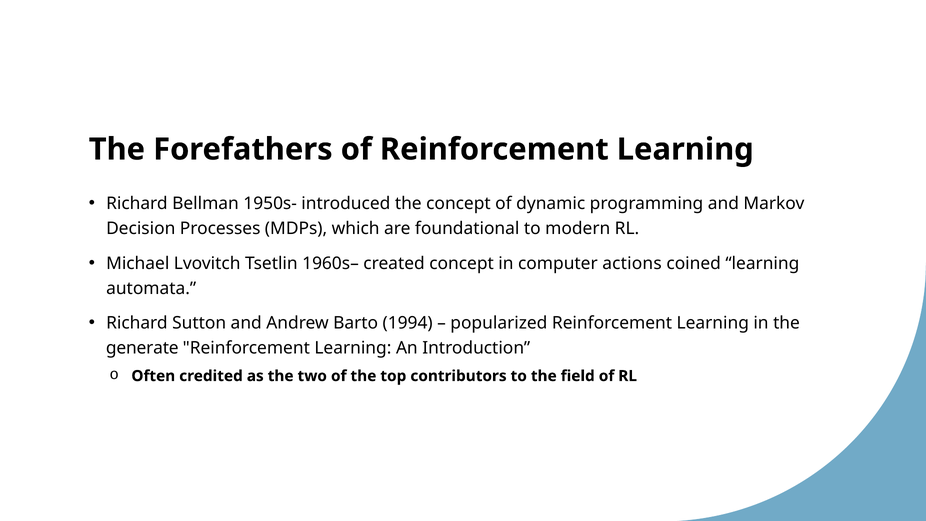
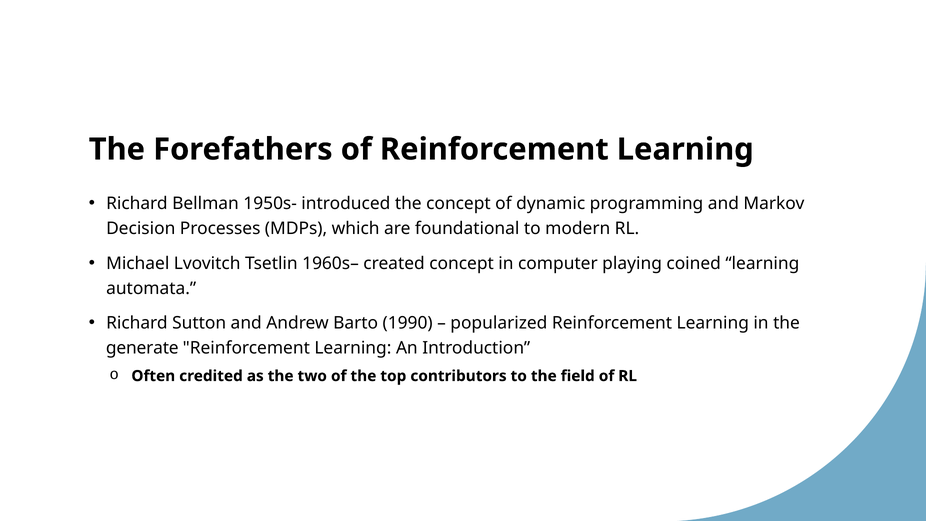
actions: actions -> playing
1994: 1994 -> 1990
